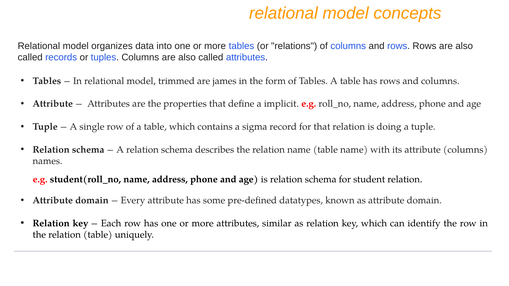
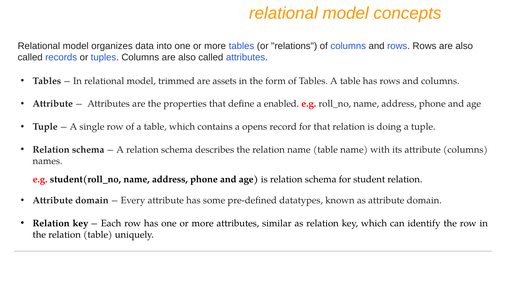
james: james -> assets
implicit: implicit -> enabled
sigma: sigma -> opens
